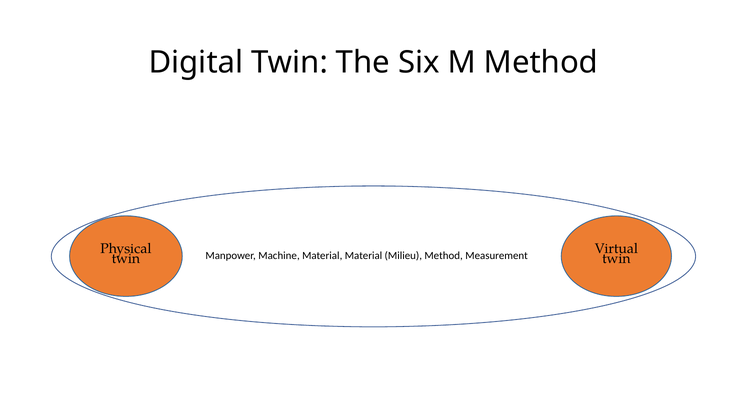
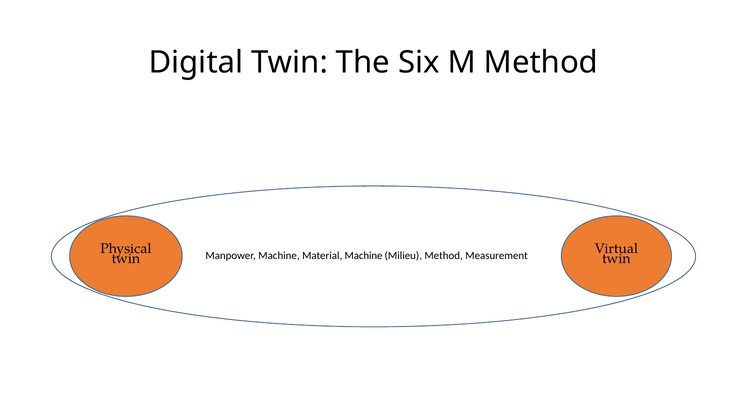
Material Material: Material -> Machine
